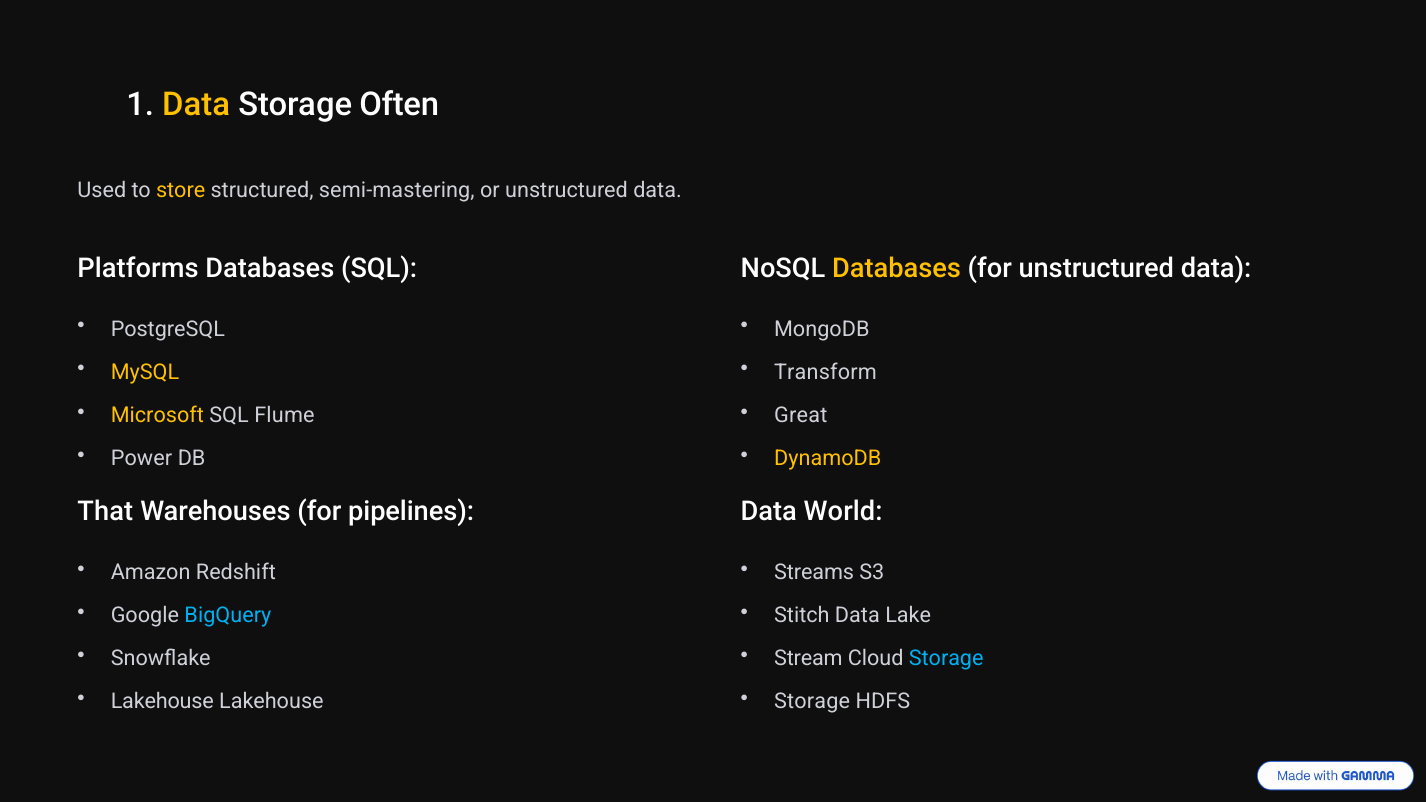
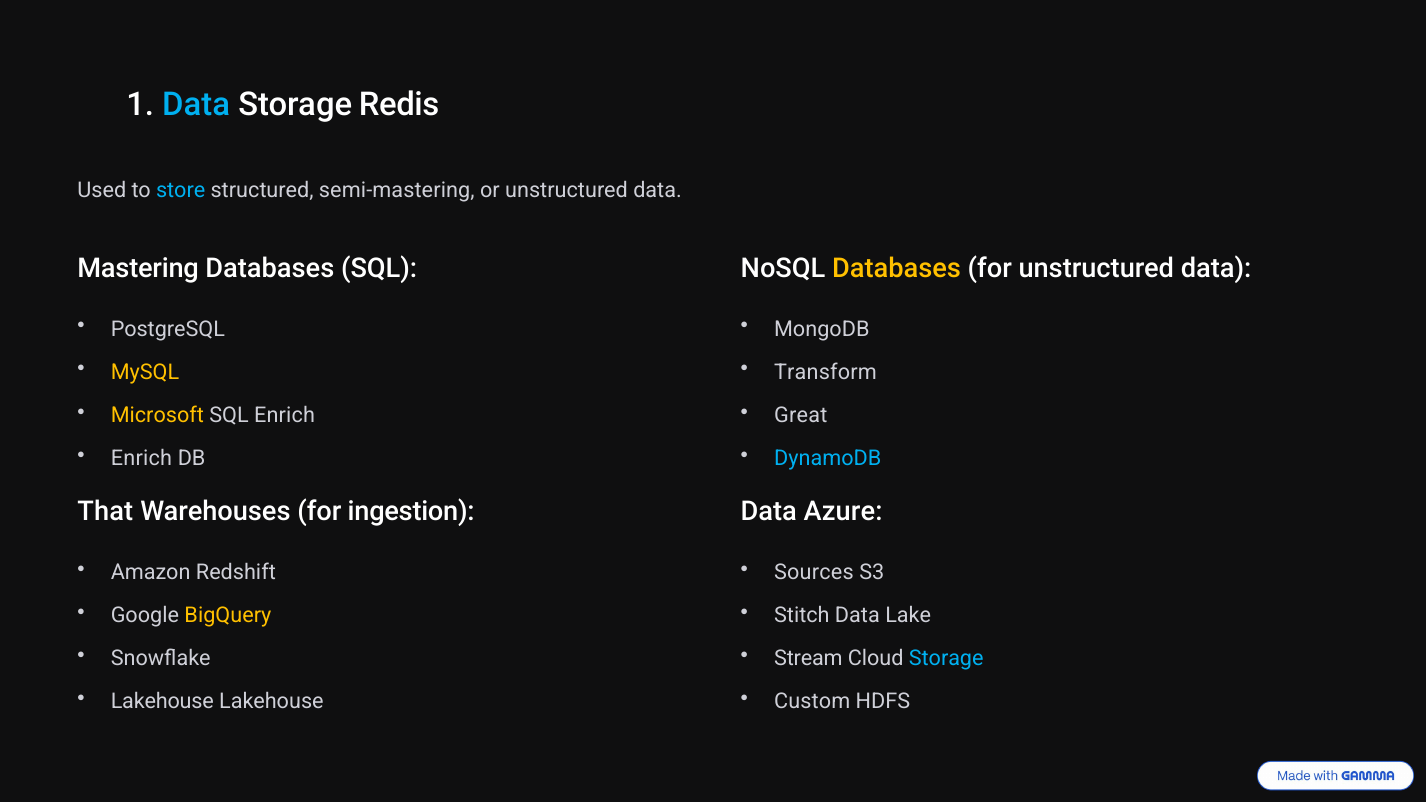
Data at (196, 104) colour: yellow -> light blue
Often: Often -> Redis
store colour: yellow -> light blue
Platforms: Platforms -> Mastering
SQL Flume: Flume -> Enrich
Power at (142, 459): Power -> Enrich
DynamoDB colour: yellow -> light blue
pipelines: pipelines -> ingestion
World: World -> Azure
Streams: Streams -> Sources
BigQuery colour: light blue -> yellow
Storage at (812, 702): Storage -> Custom
